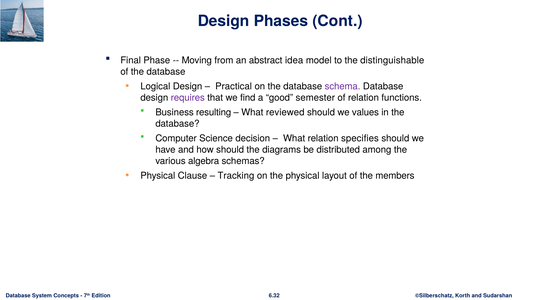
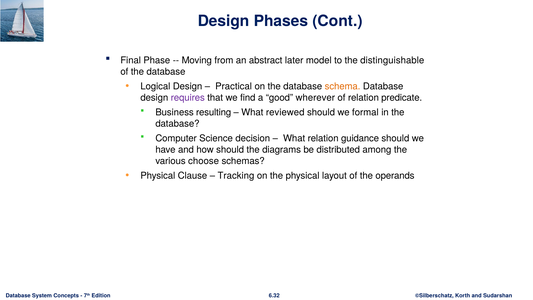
idea: idea -> later
schema colour: purple -> orange
semester: semester -> wherever
functions: functions -> predicate
values: values -> formal
specifies: specifies -> guidance
algebra: algebra -> choose
members: members -> operands
